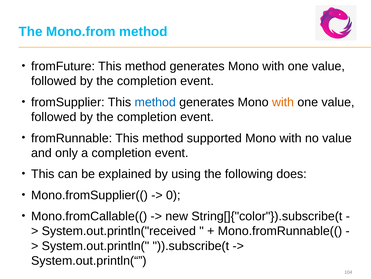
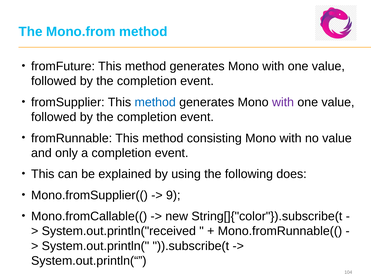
with at (283, 102) colour: orange -> purple
supported: supported -> consisting
0: 0 -> 9
